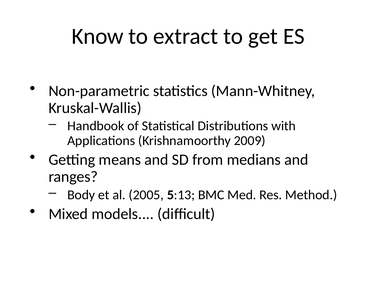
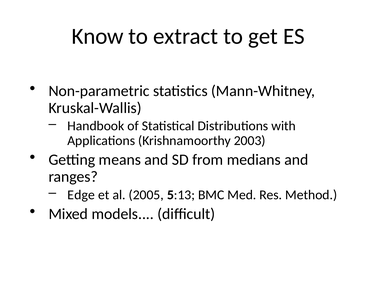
2009: 2009 -> 2003
Body: Body -> Edge
